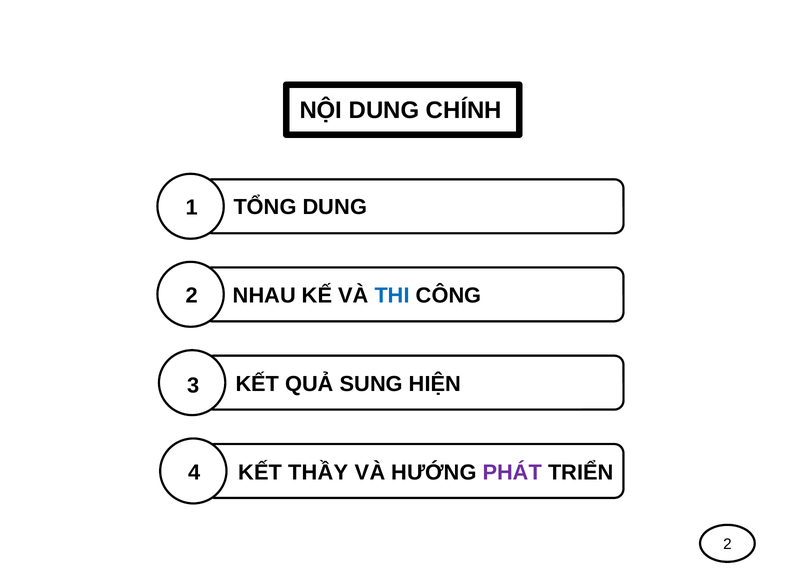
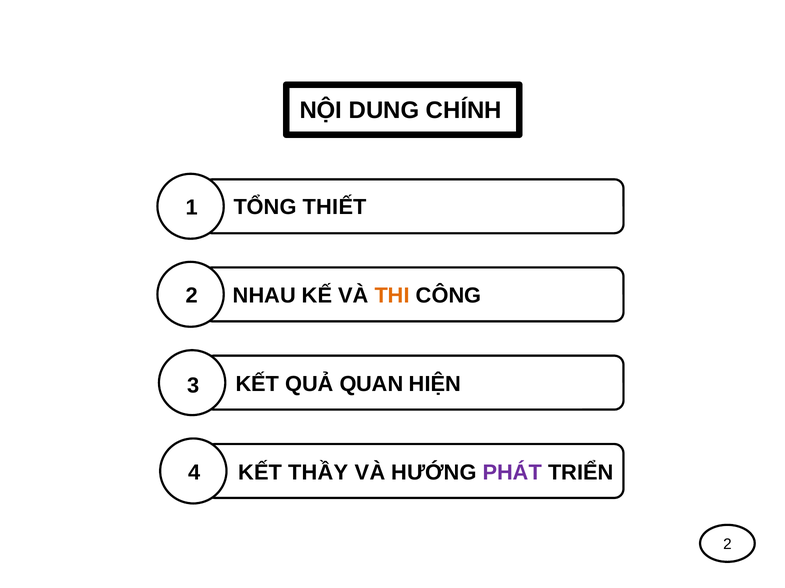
TỔNG DUNG: DUNG -> THIẾT
THI colour: blue -> orange
SUNG: SUNG -> QUAN
